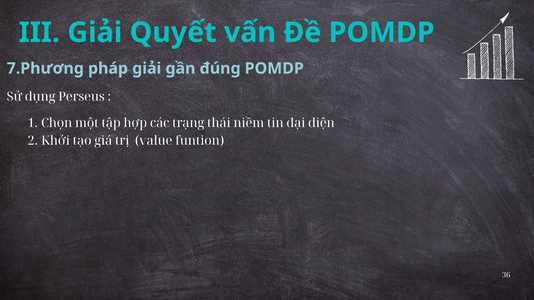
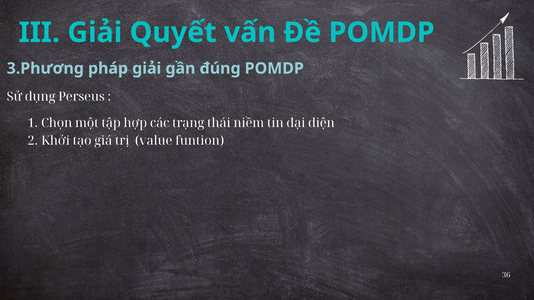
7.Phương: 7.Phương -> 3.Phương
